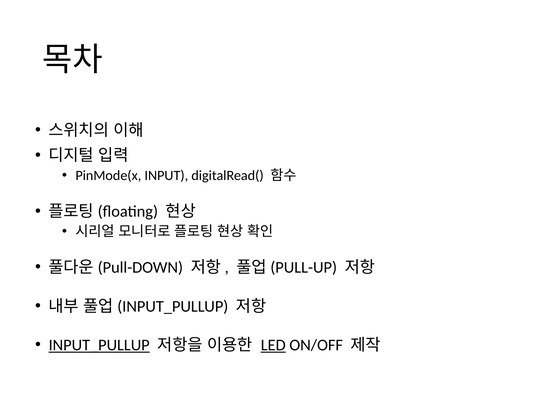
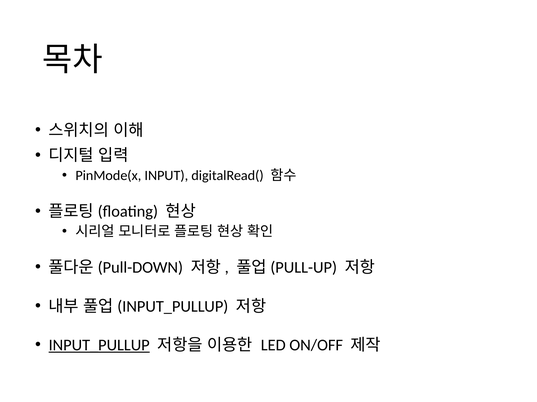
LED underline: present -> none
